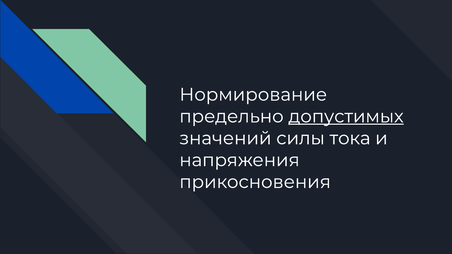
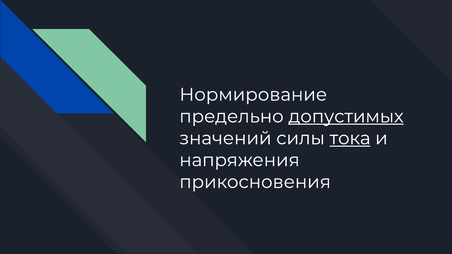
тока underline: none -> present
